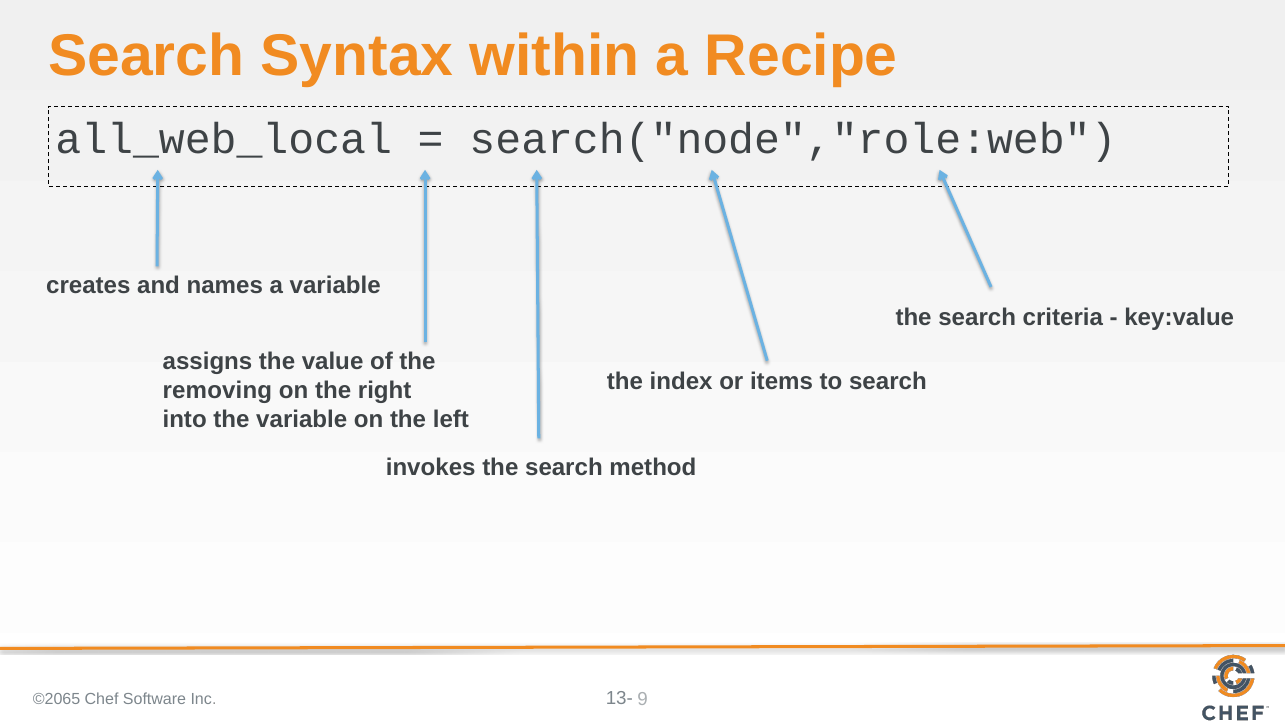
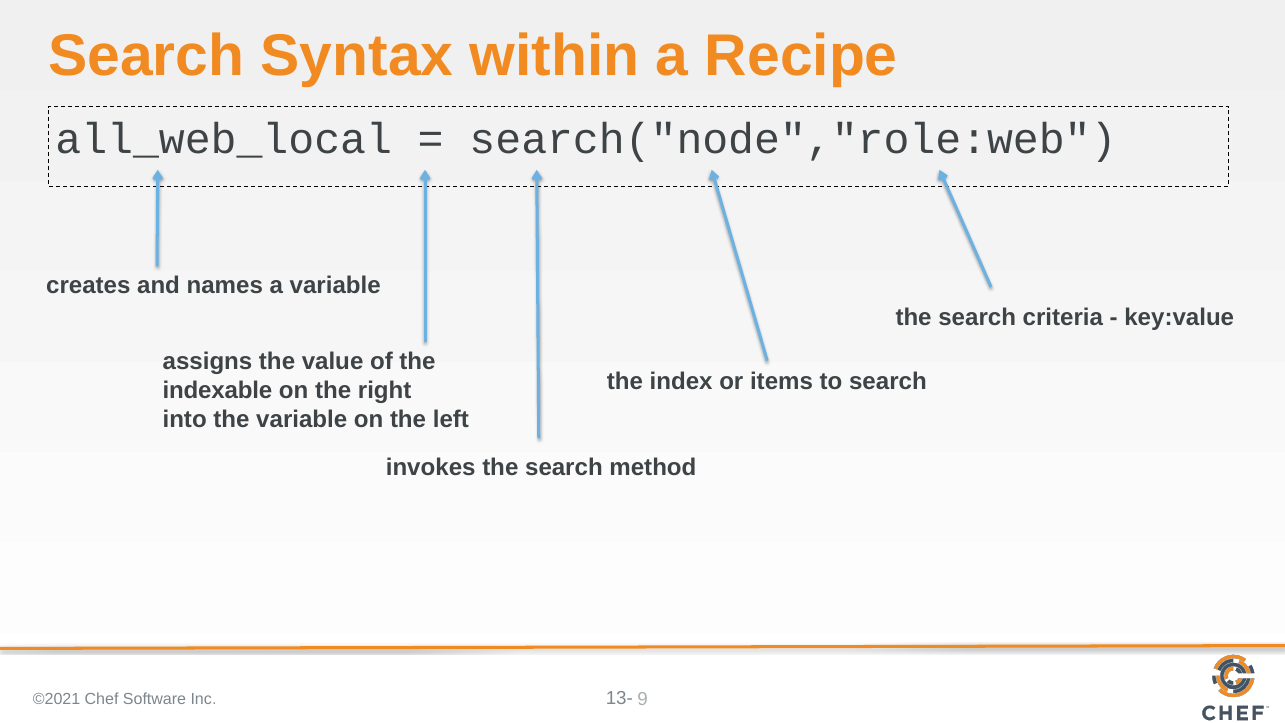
removing: removing -> indexable
©2065: ©2065 -> ©2021
